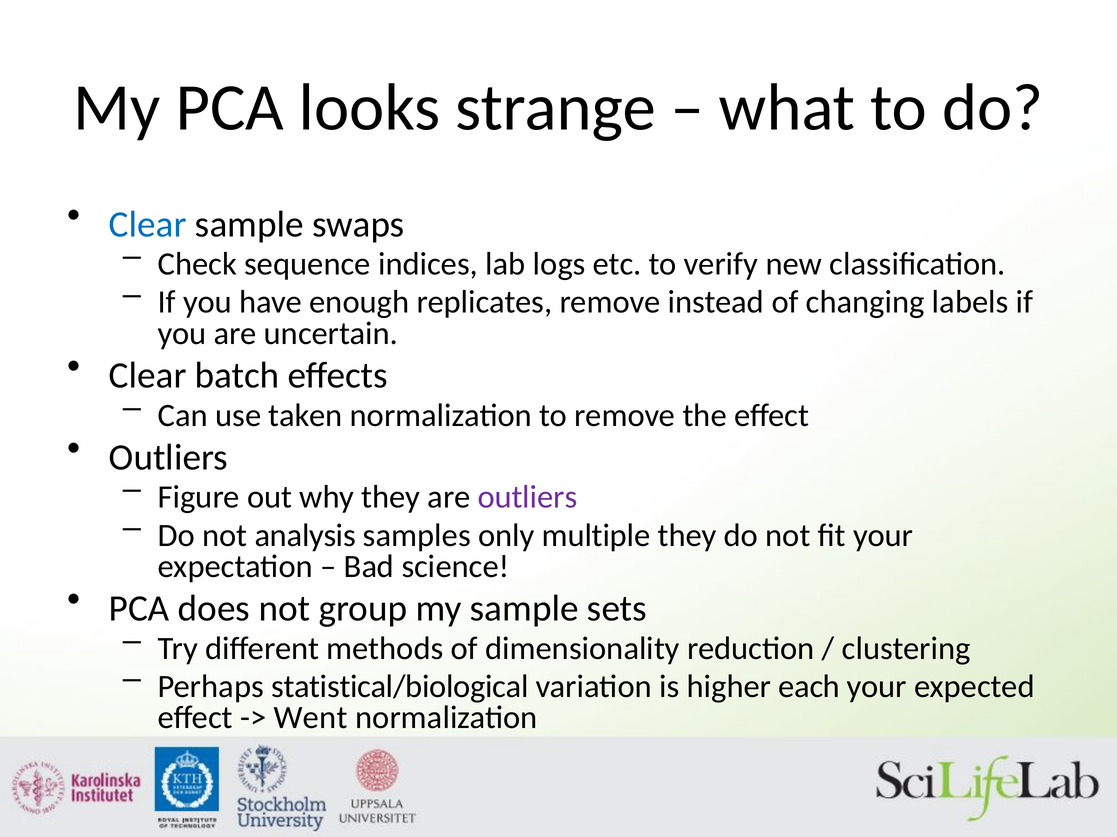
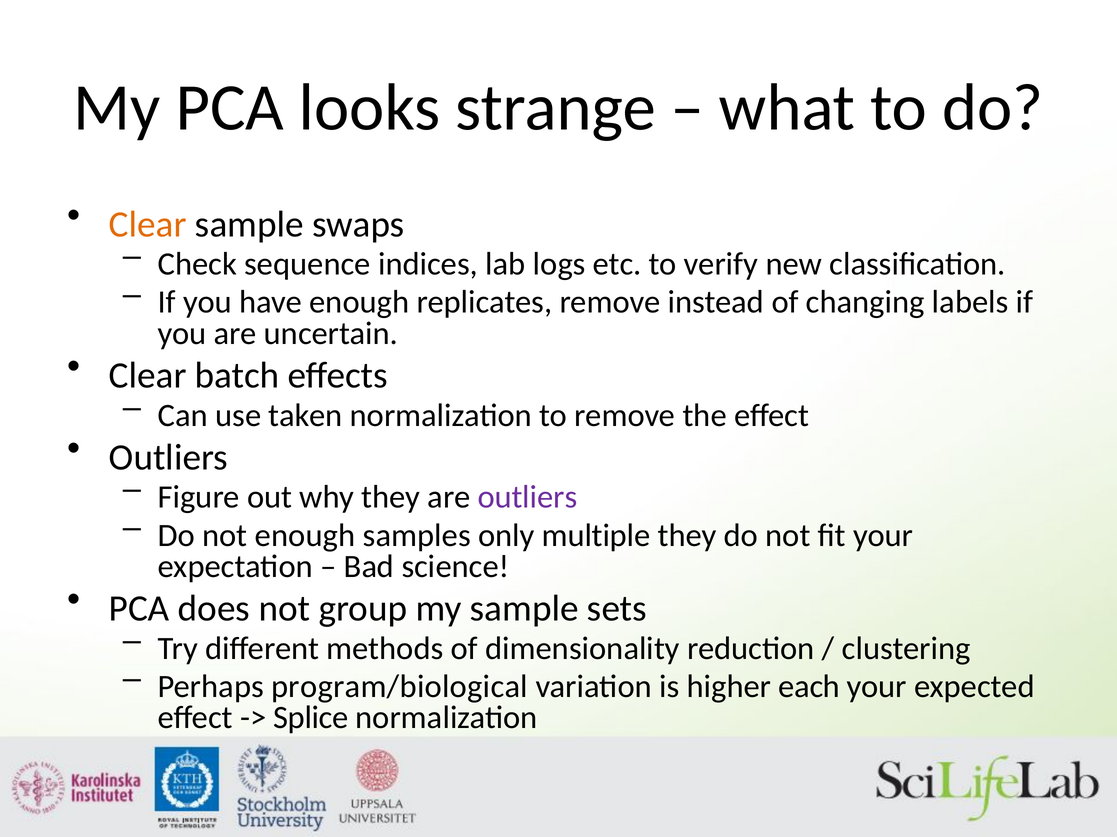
Clear at (148, 225) colour: blue -> orange
not analysis: analysis -> enough
statistical/biological: statistical/biological -> program/biological
Went: Went -> Splice
